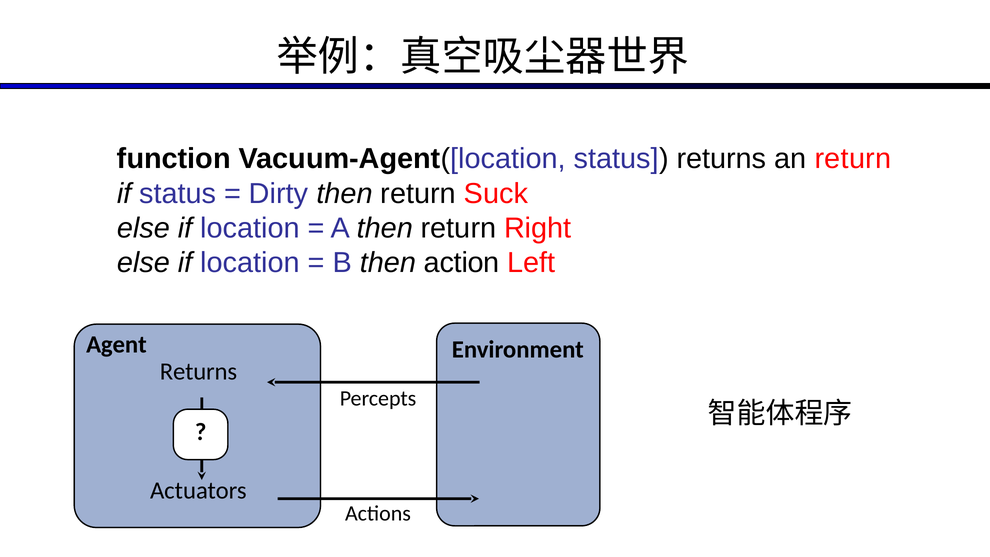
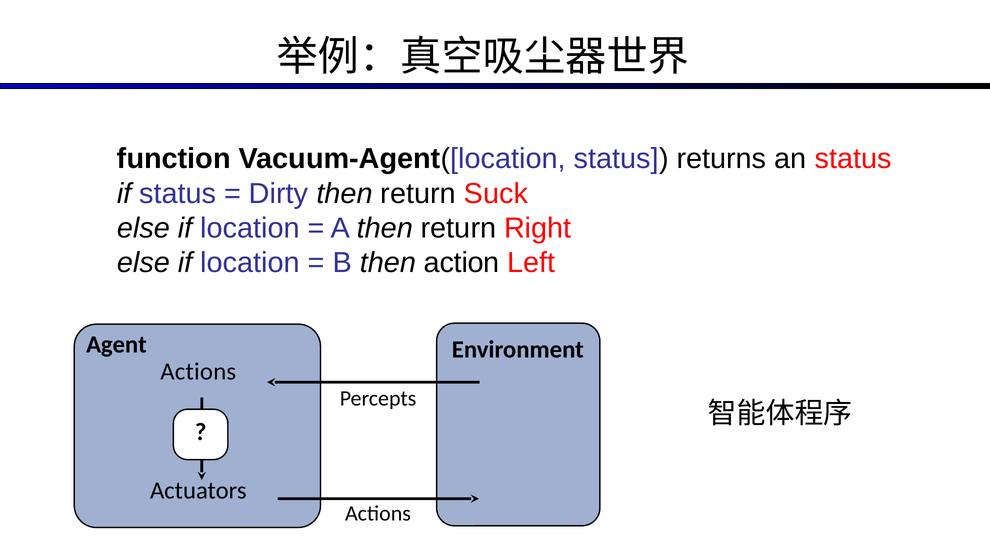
an return: return -> status
Returns at (198, 372): Returns -> Actions
